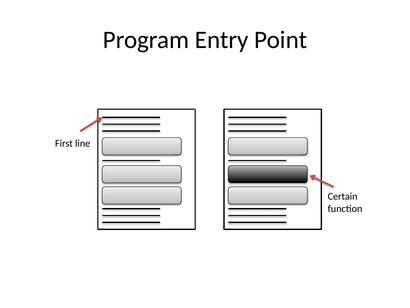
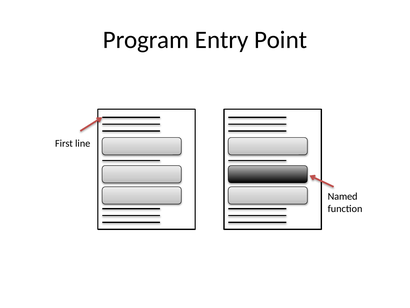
Certain: Certain -> Named
